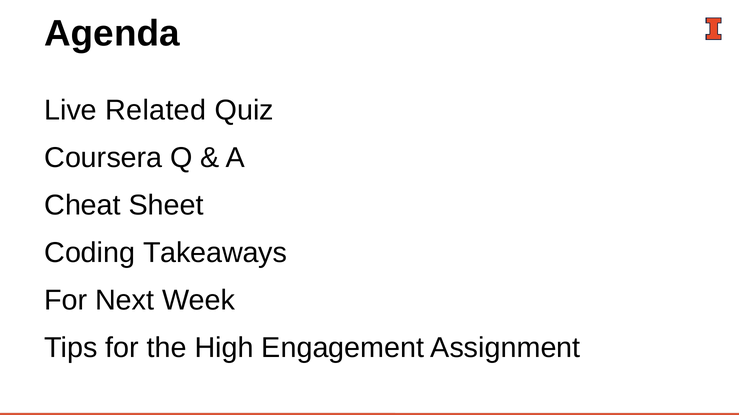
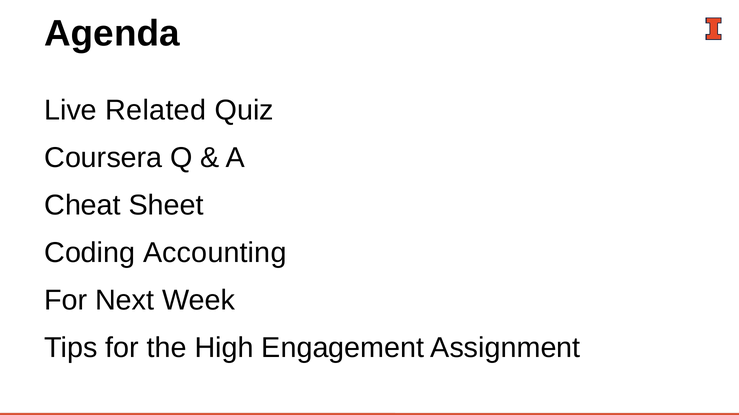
Takeaways: Takeaways -> Accounting
